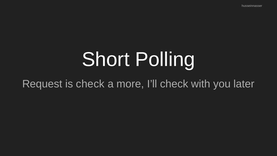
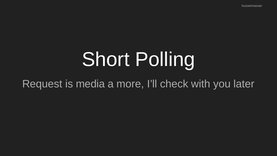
is check: check -> media
